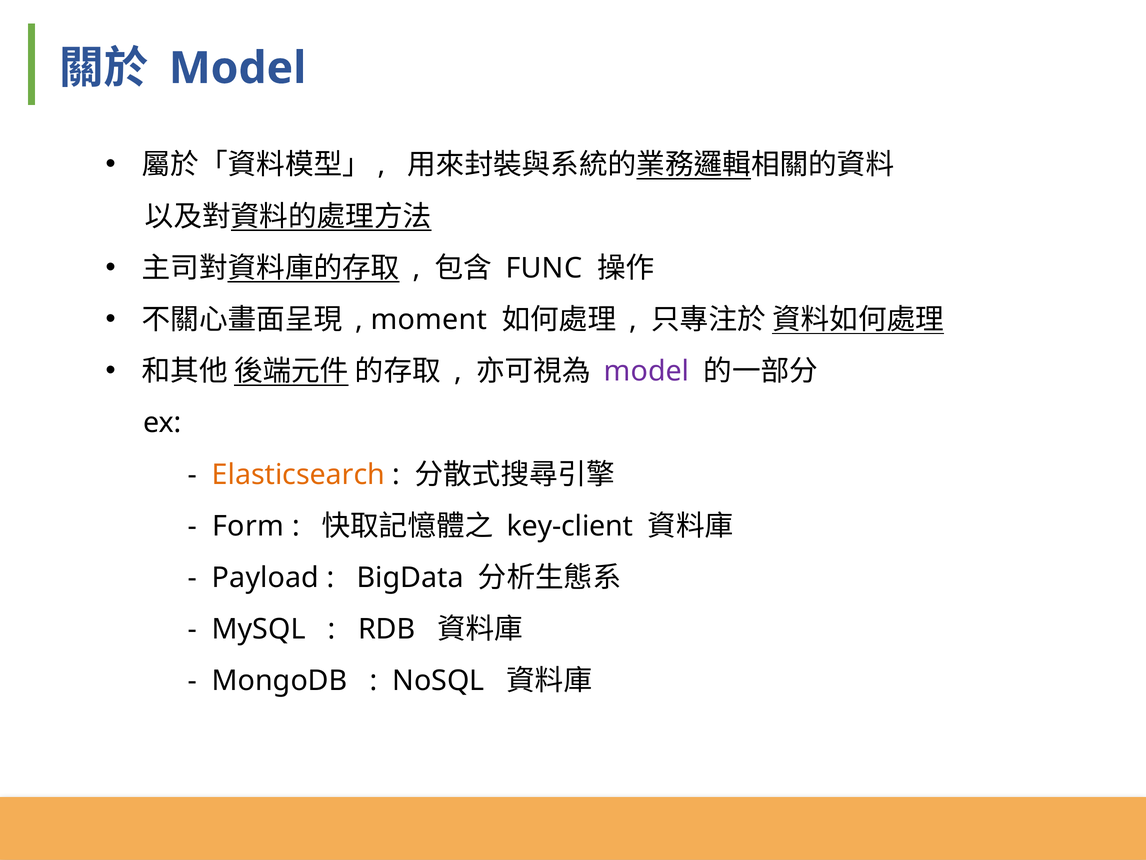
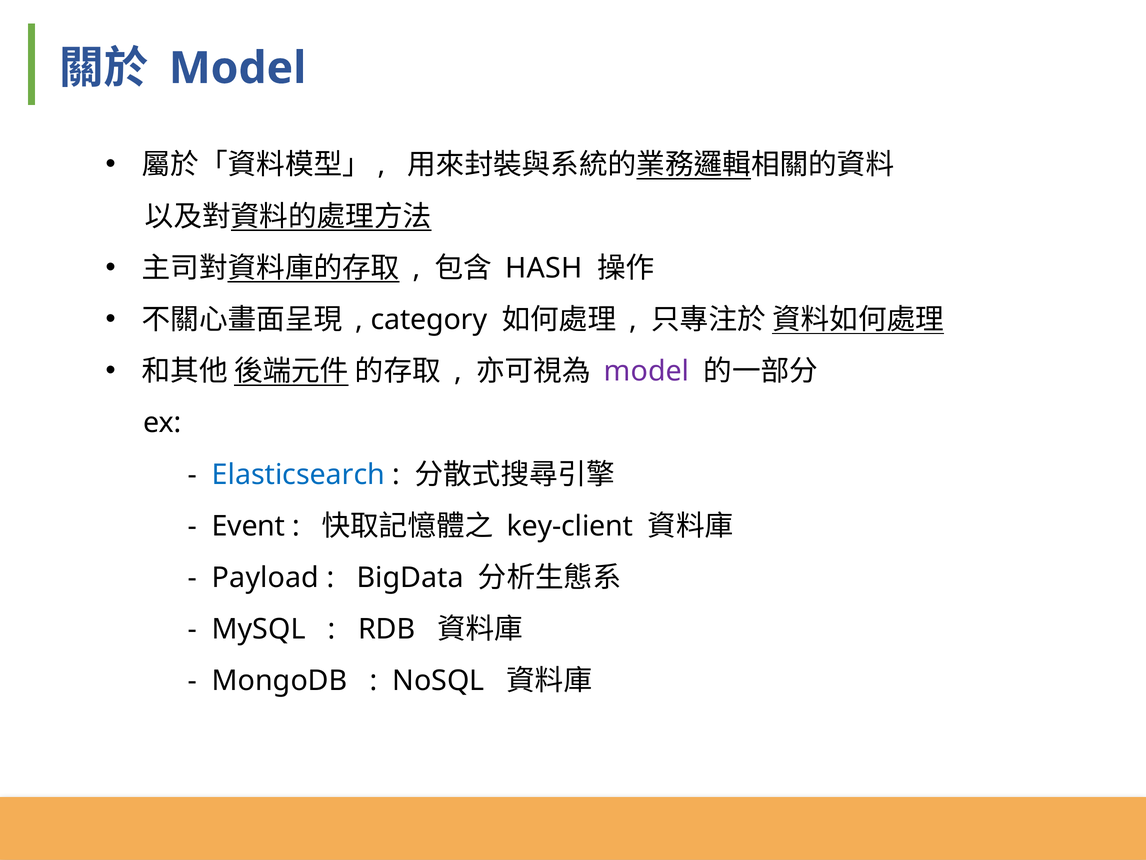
FUNC: FUNC -> HASH
moment: moment -> category
Elasticsearch colour: orange -> blue
Form: Form -> Event
